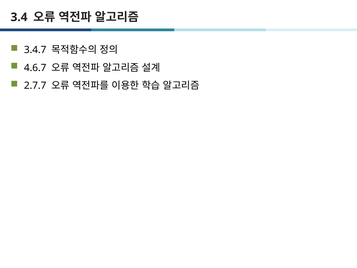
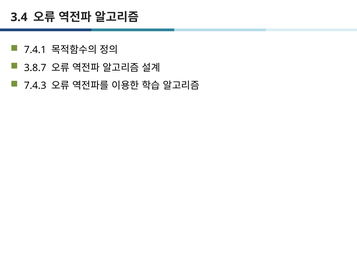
3.4.7: 3.4.7 -> 7.4.1
4.6.7: 4.6.7 -> 3.8.7
2.7.7: 2.7.7 -> 7.4.3
